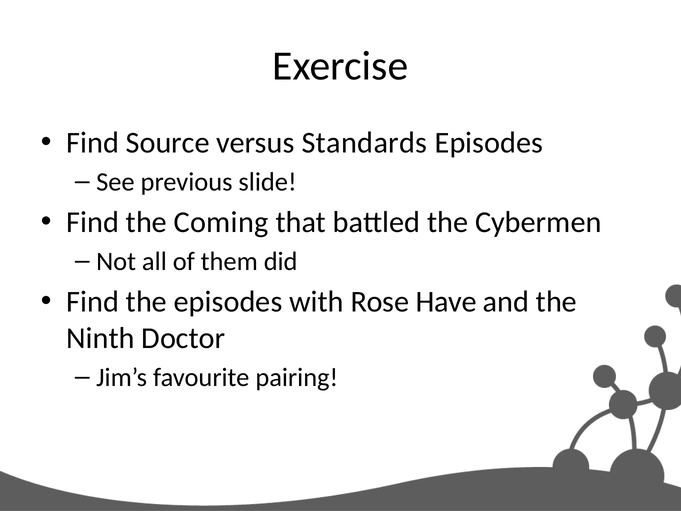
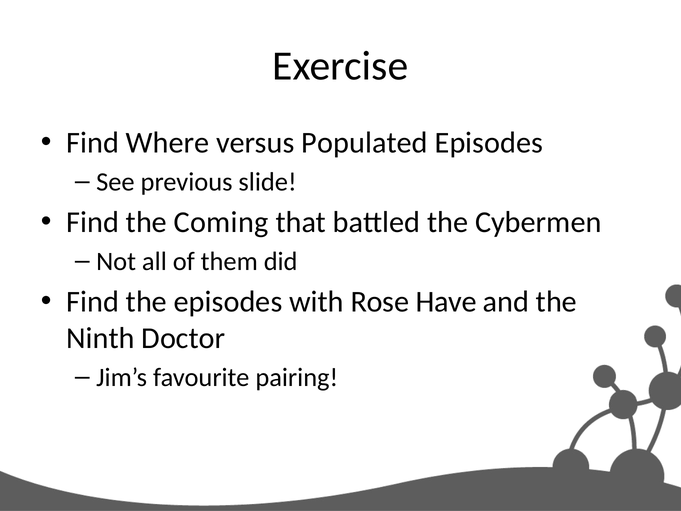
Source: Source -> Where
Standards: Standards -> Populated
